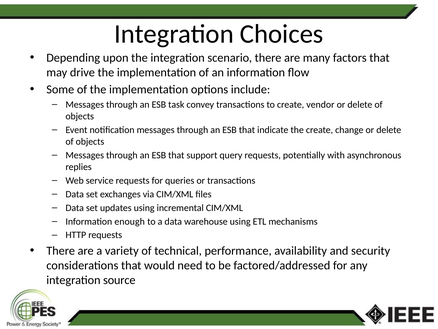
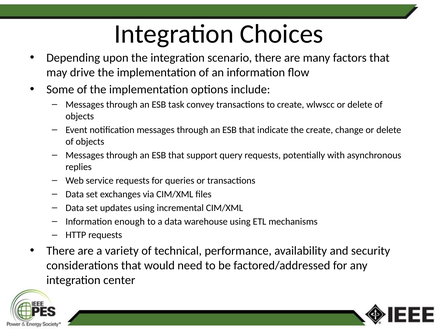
vendor: vendor -> wlwscc
source: source -> center
